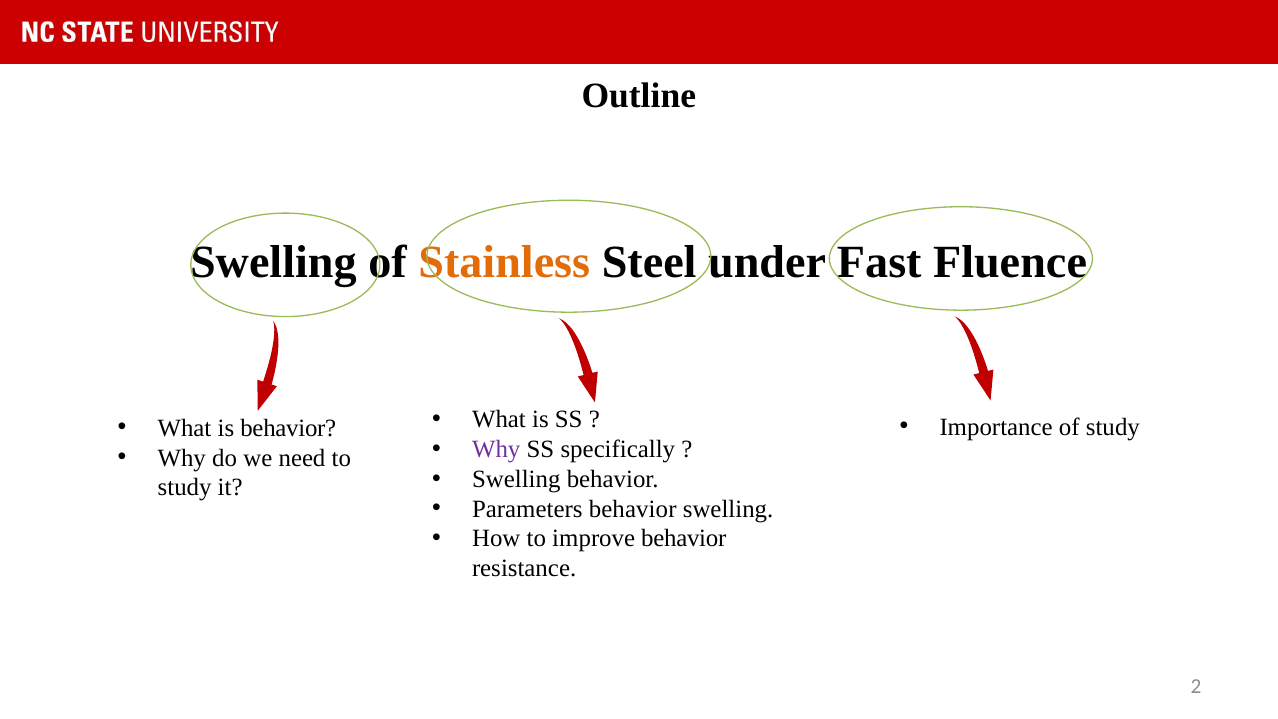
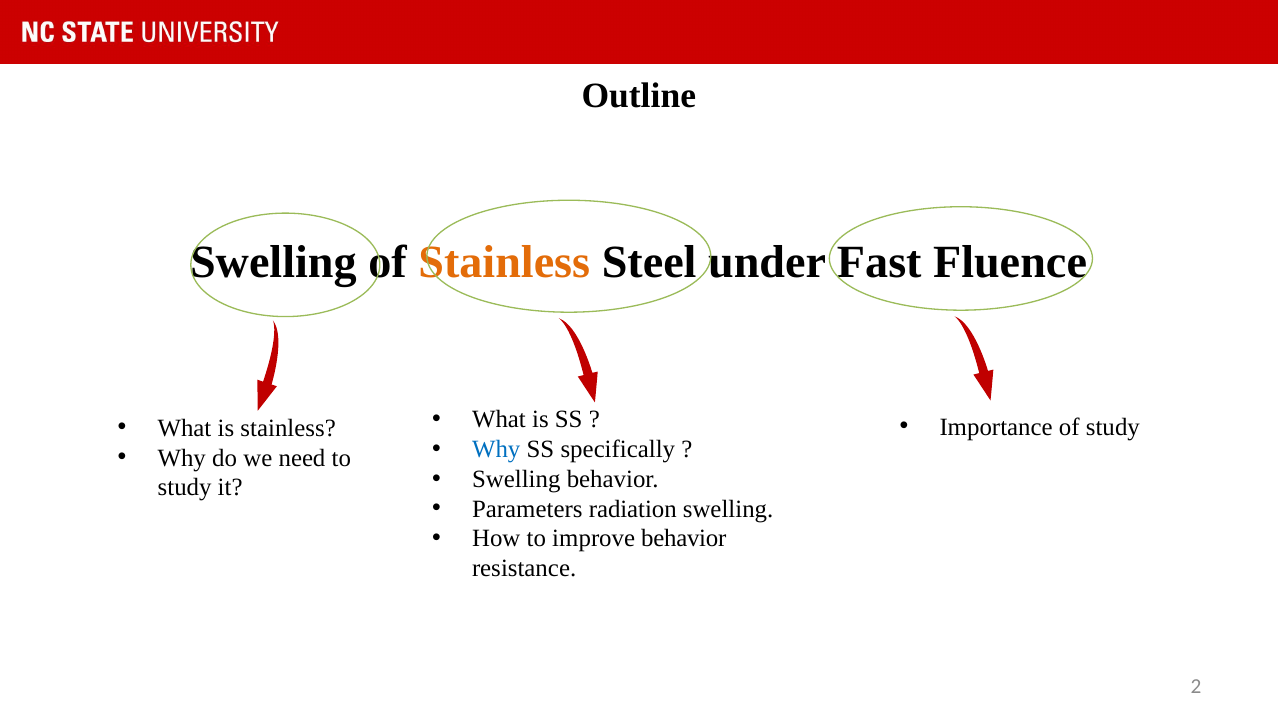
is behavior: behavior -> stainless
Why at (496, 449) colour: purple -> blue
Parameters behavior: behavior -> radiation
